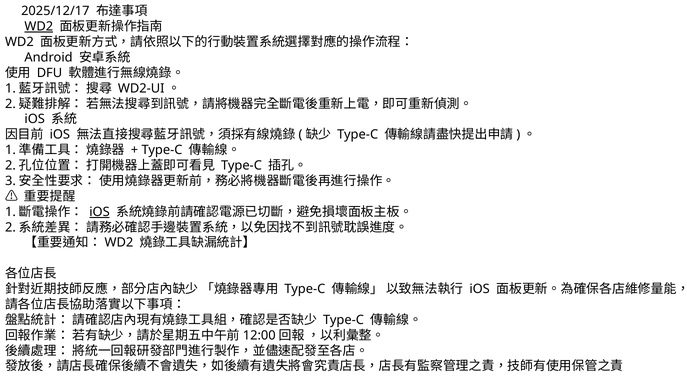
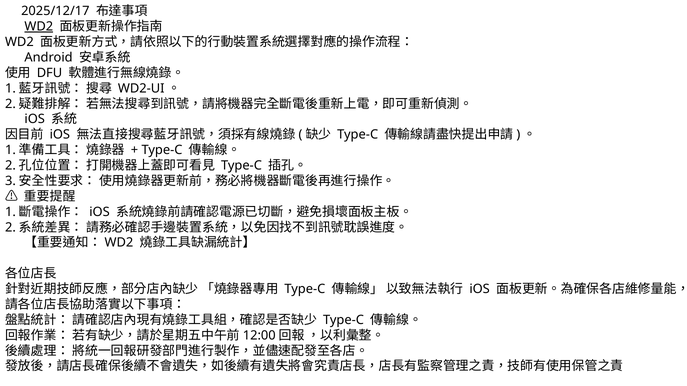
iOS at (100, 212) underline: present -> none
